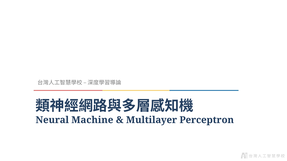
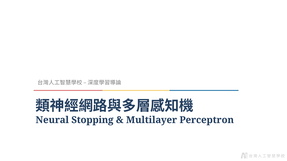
Machine: Machine -> Stopping
